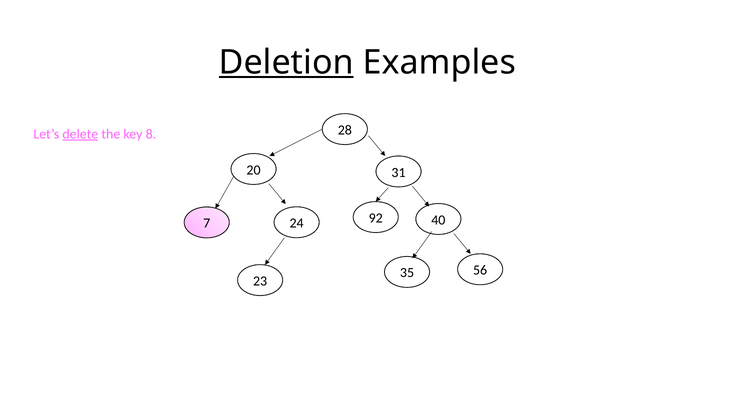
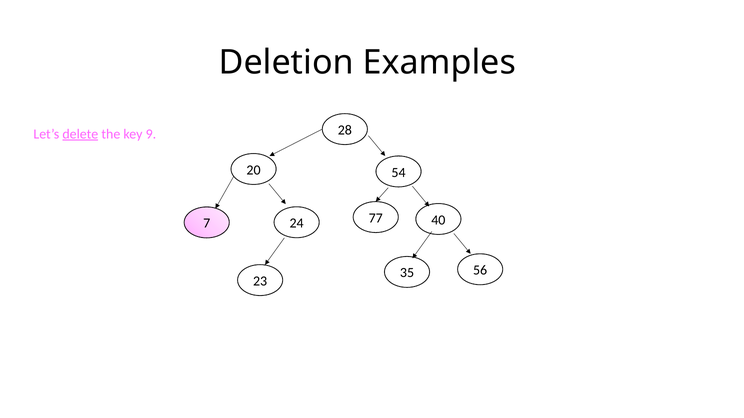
Deletion underline: present -> none
8: 8 -> 9
31: 31 -> 54
92: 92 -> 77
